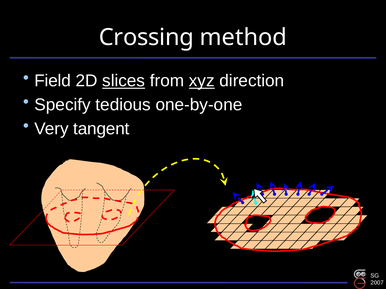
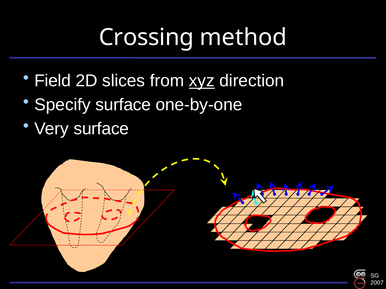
slices underline: present -> none
Specify tedious: tedious -> surface
Very tangent: tangent -> surface
